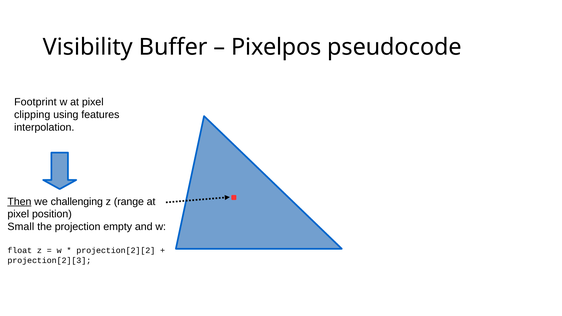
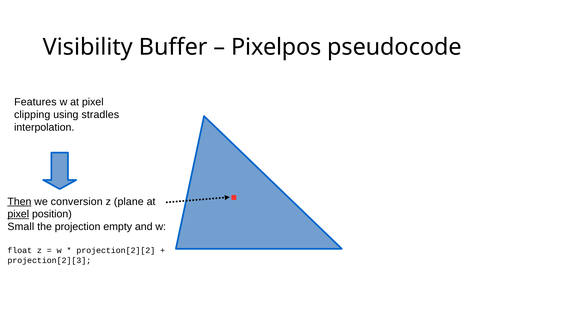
Footprint: Footprint -> Features
features: features -> stradles
challenging: challenging -> conversion
range: range -> plane
pixel at (18, 214) underline: none -> present
